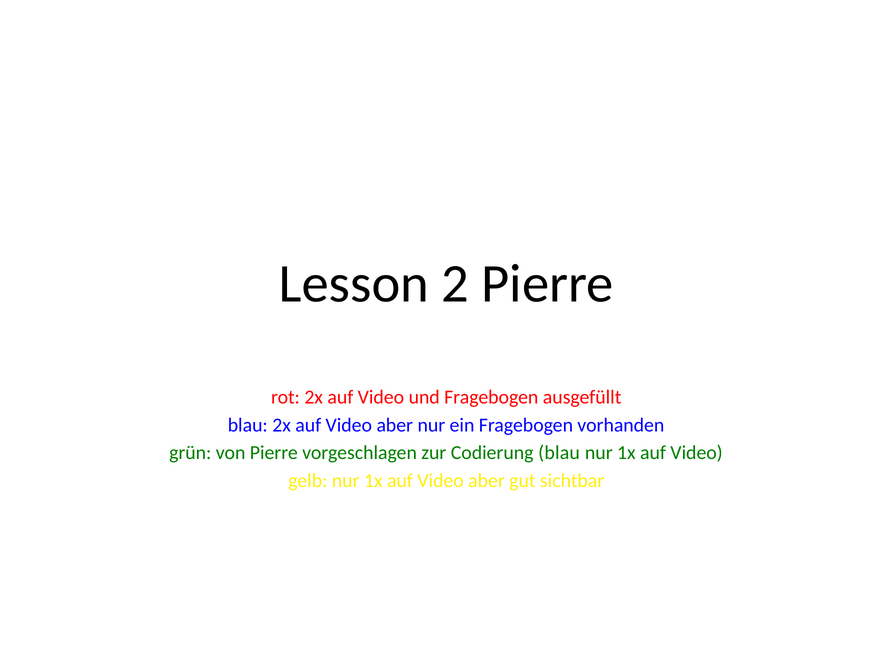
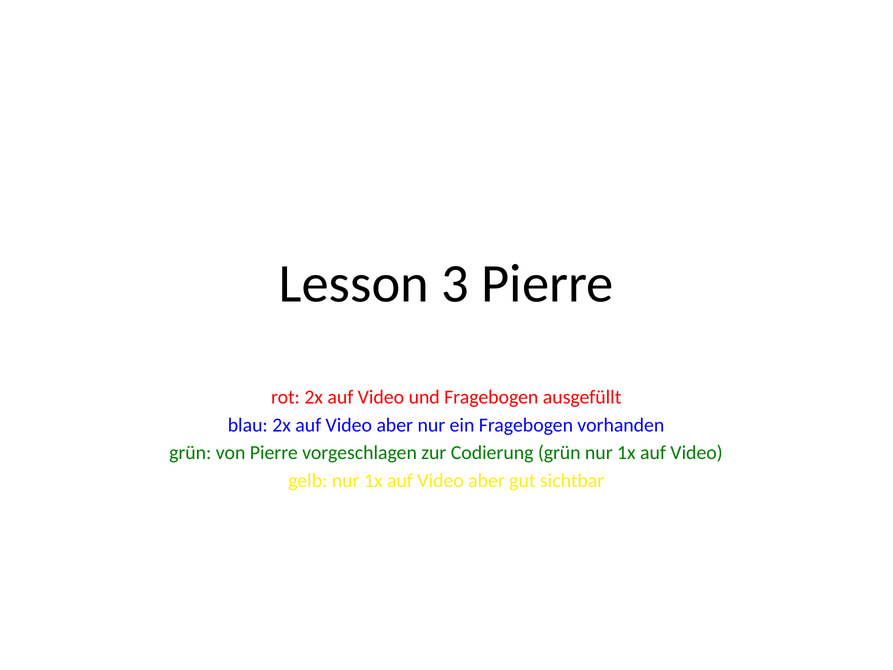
2: 2 -> 3
Codierung blau: blau -> grün
